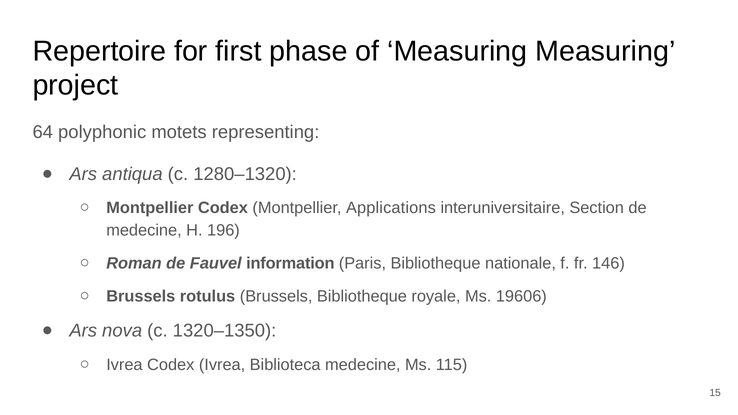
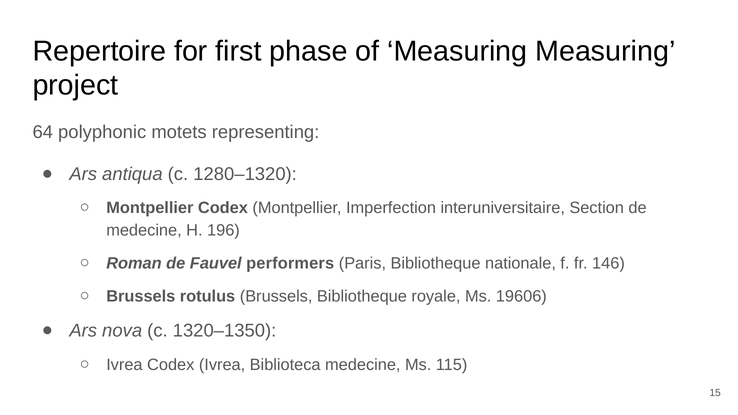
Applications: Applications -> Imperfection
information: information -> performers
